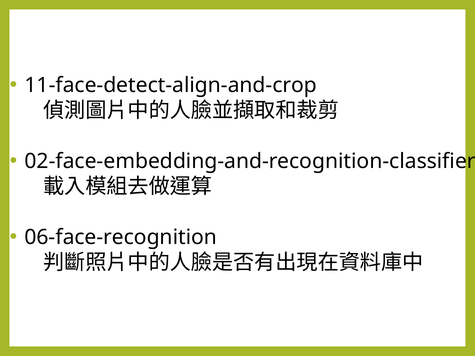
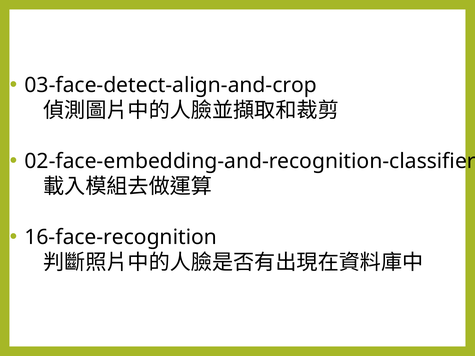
11-face-detect-align-and-crop: 11-face-detect-align-and-crop -> 03-face-detect-align-and-crop
06-face-recognition: 06-face-recognition -> 16-face-recognition
